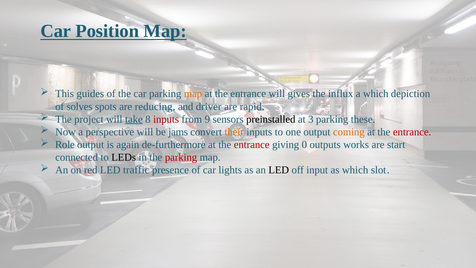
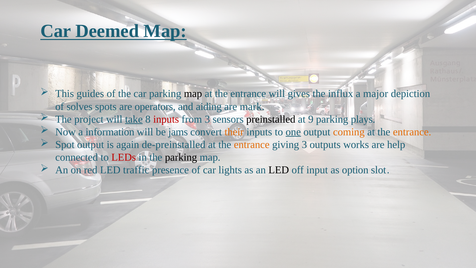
Position: Position -> Deemed
map at (193, 94) colour: orange -> black
a which: which -> major
reducing: reducing -> operators
driver: driver -> aiding
rapid: rapid -> mark
from 9: 9 -> 3
3: 3 -> 9
these: these -> plays
perspective: perspective -> information
one underline: none -> present
entrance at (412, 132) colour: red -> orange
Role: Role -> Spot
de-furthermore: de-furthermore -> de-preinstalled
entrance at (252, 144) colour: red -> orange
giving 0: 0 -> 3
start: start -> help
LEDs colour: black -> red
parking at (181, 157) colour: red -> black
as which: which -> option
